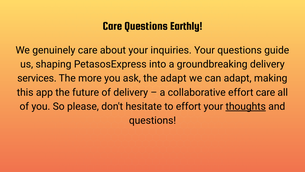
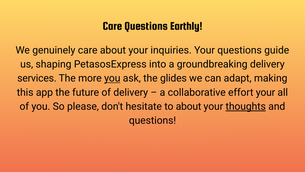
you at (112, 78) underline: none -> present
the adapt: adapt -> glides
effort care: care -> your
to effort: effort -> about
